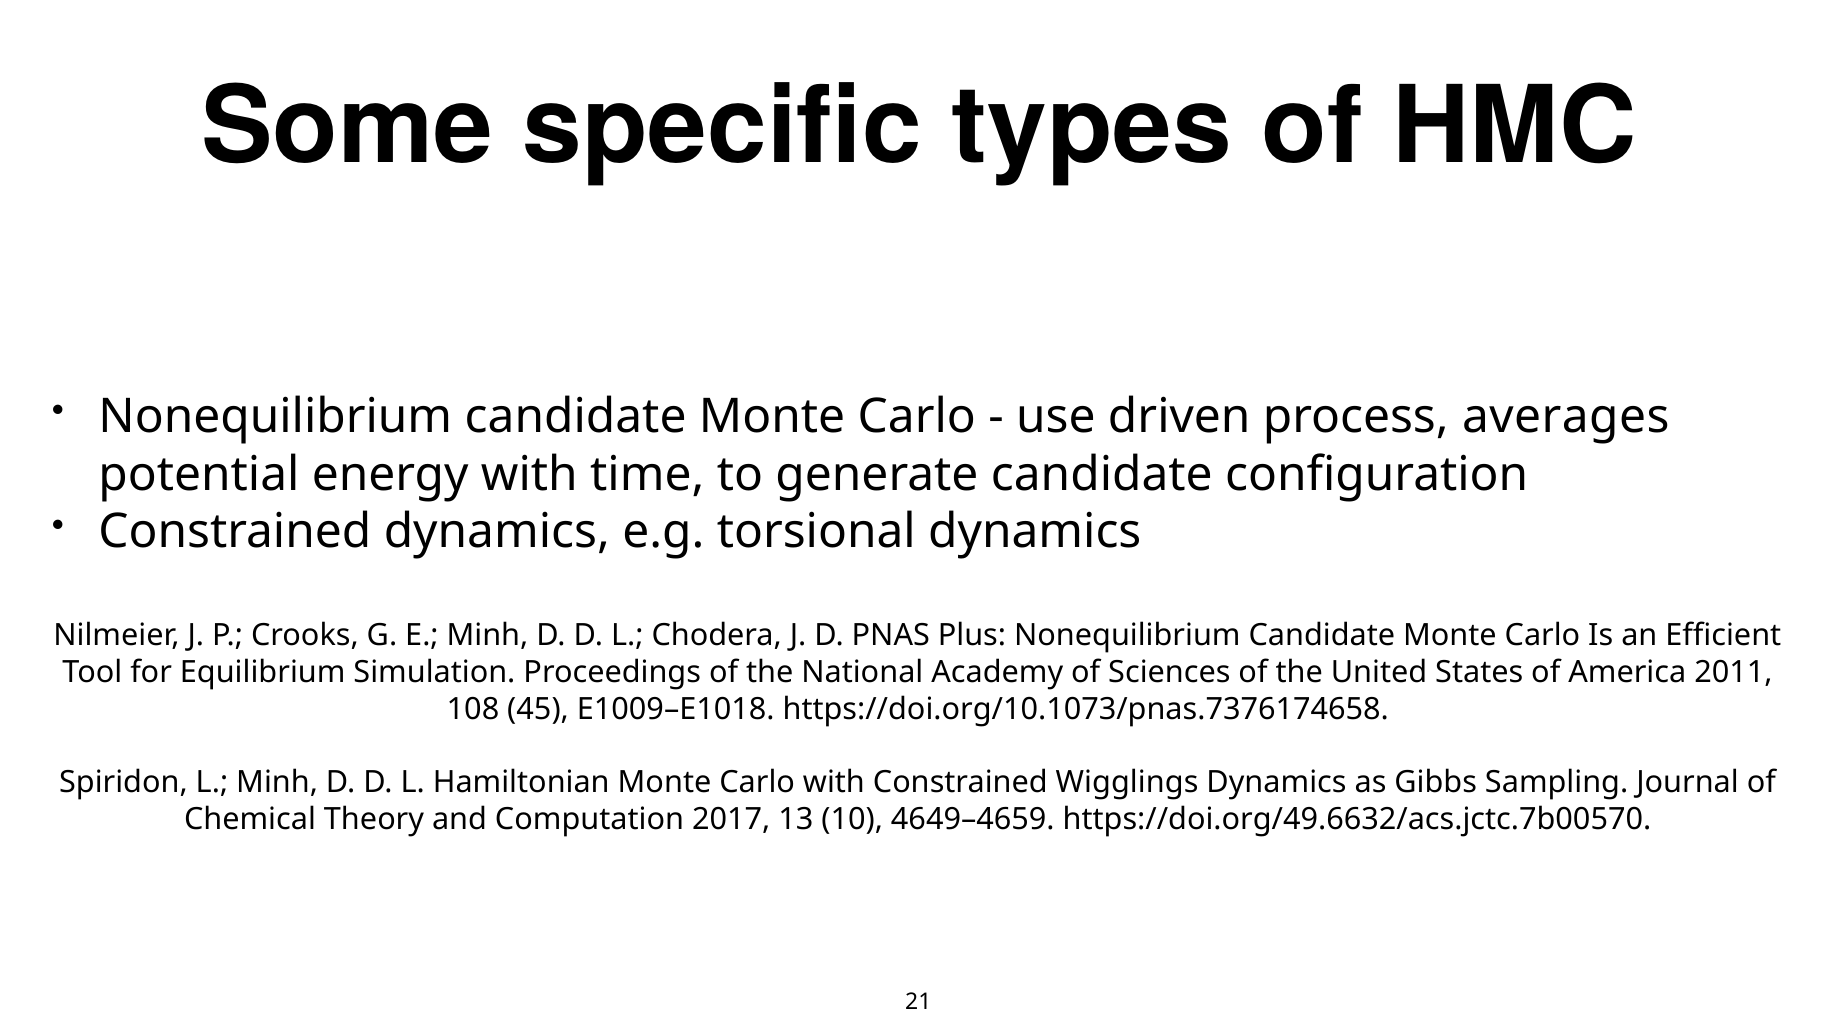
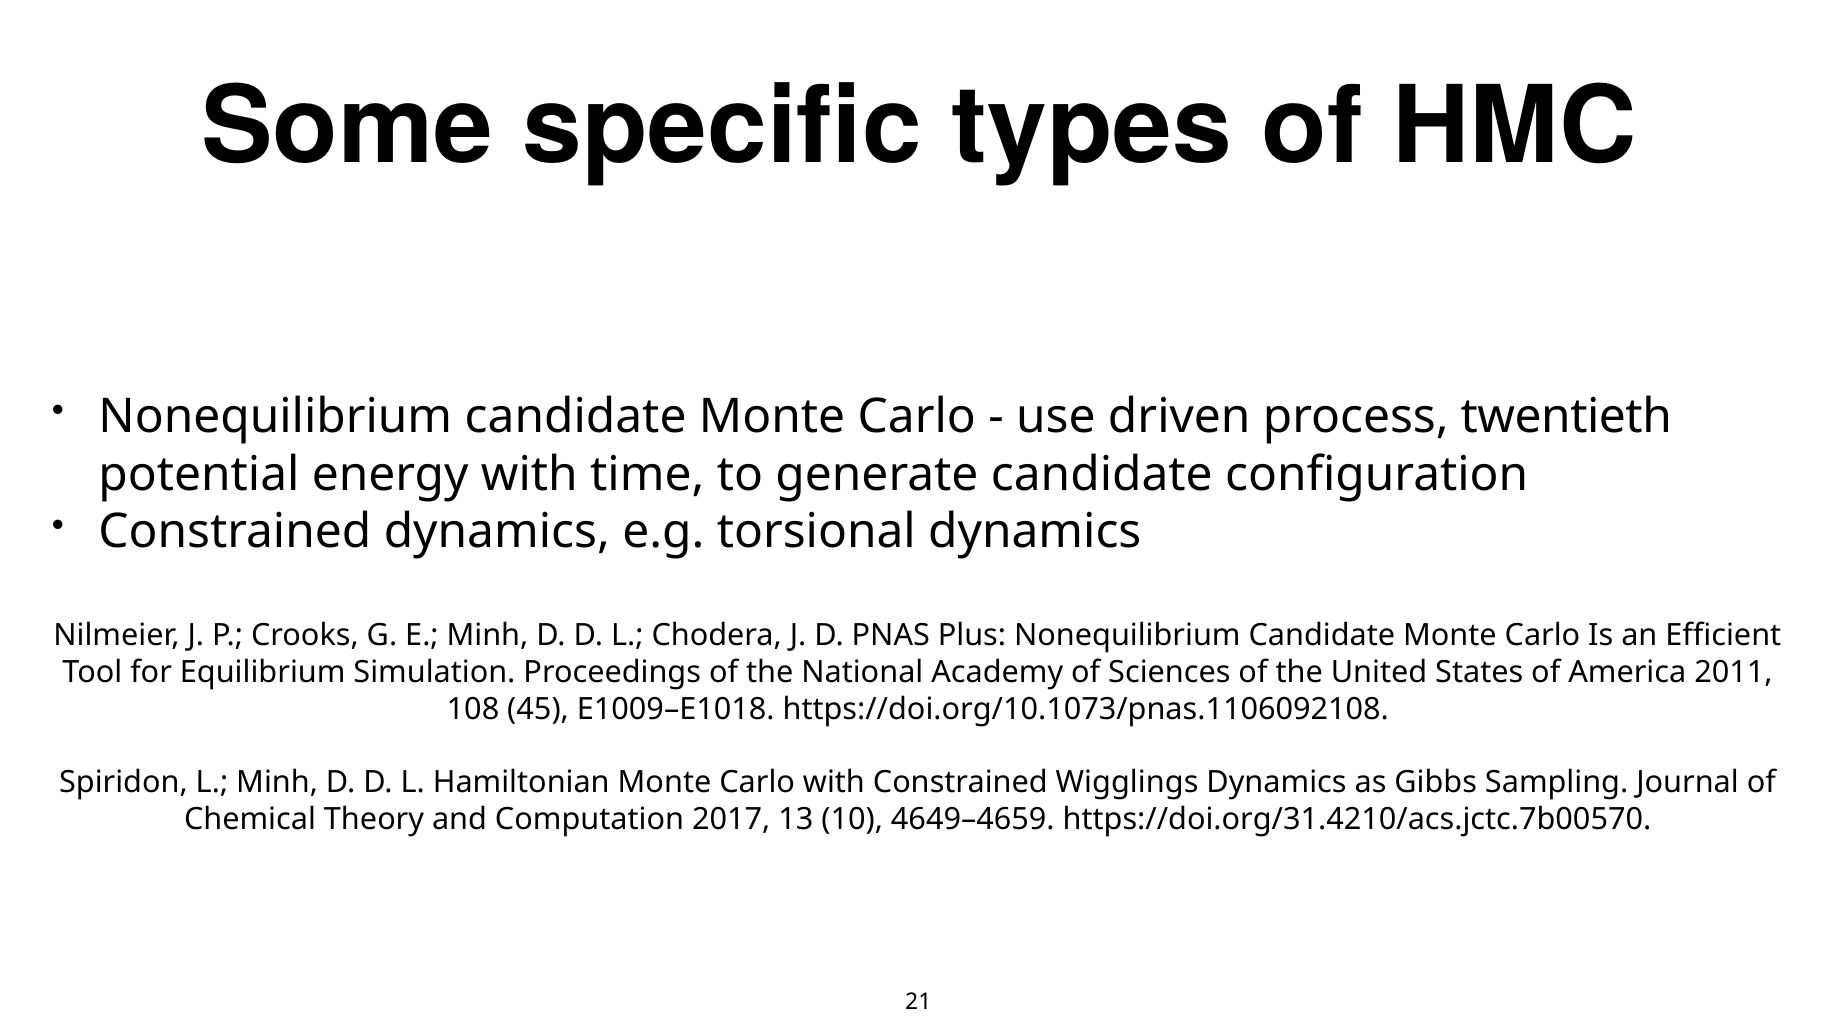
averages: averages -> twentieth
https://doi.org/10.1073/pnas.7376174658: https://doi.org/10.1073/pnas.7376174658 -> https://doi.org/10.1073/pnas.1106092108
https://doi.org/49.6632/acs.jctc.7b00570: https://doi.org/49.6632/acs.jctc.7b00570 -> https://doi.org/31.4210/acs.jctc.7b00570
